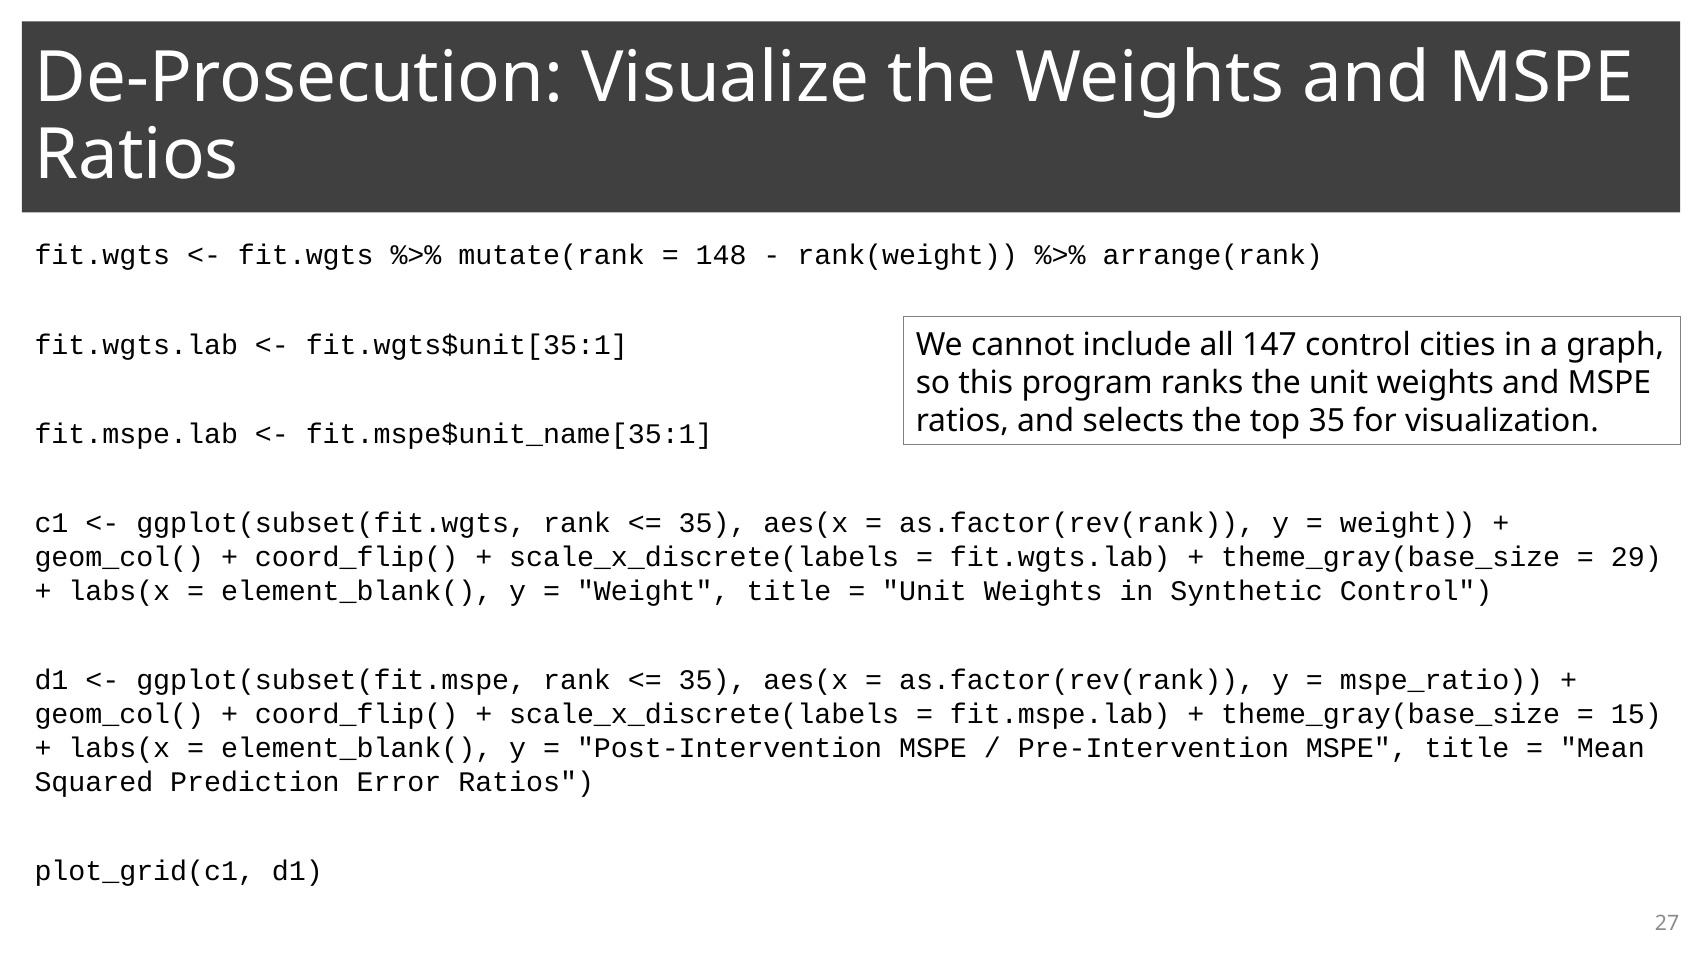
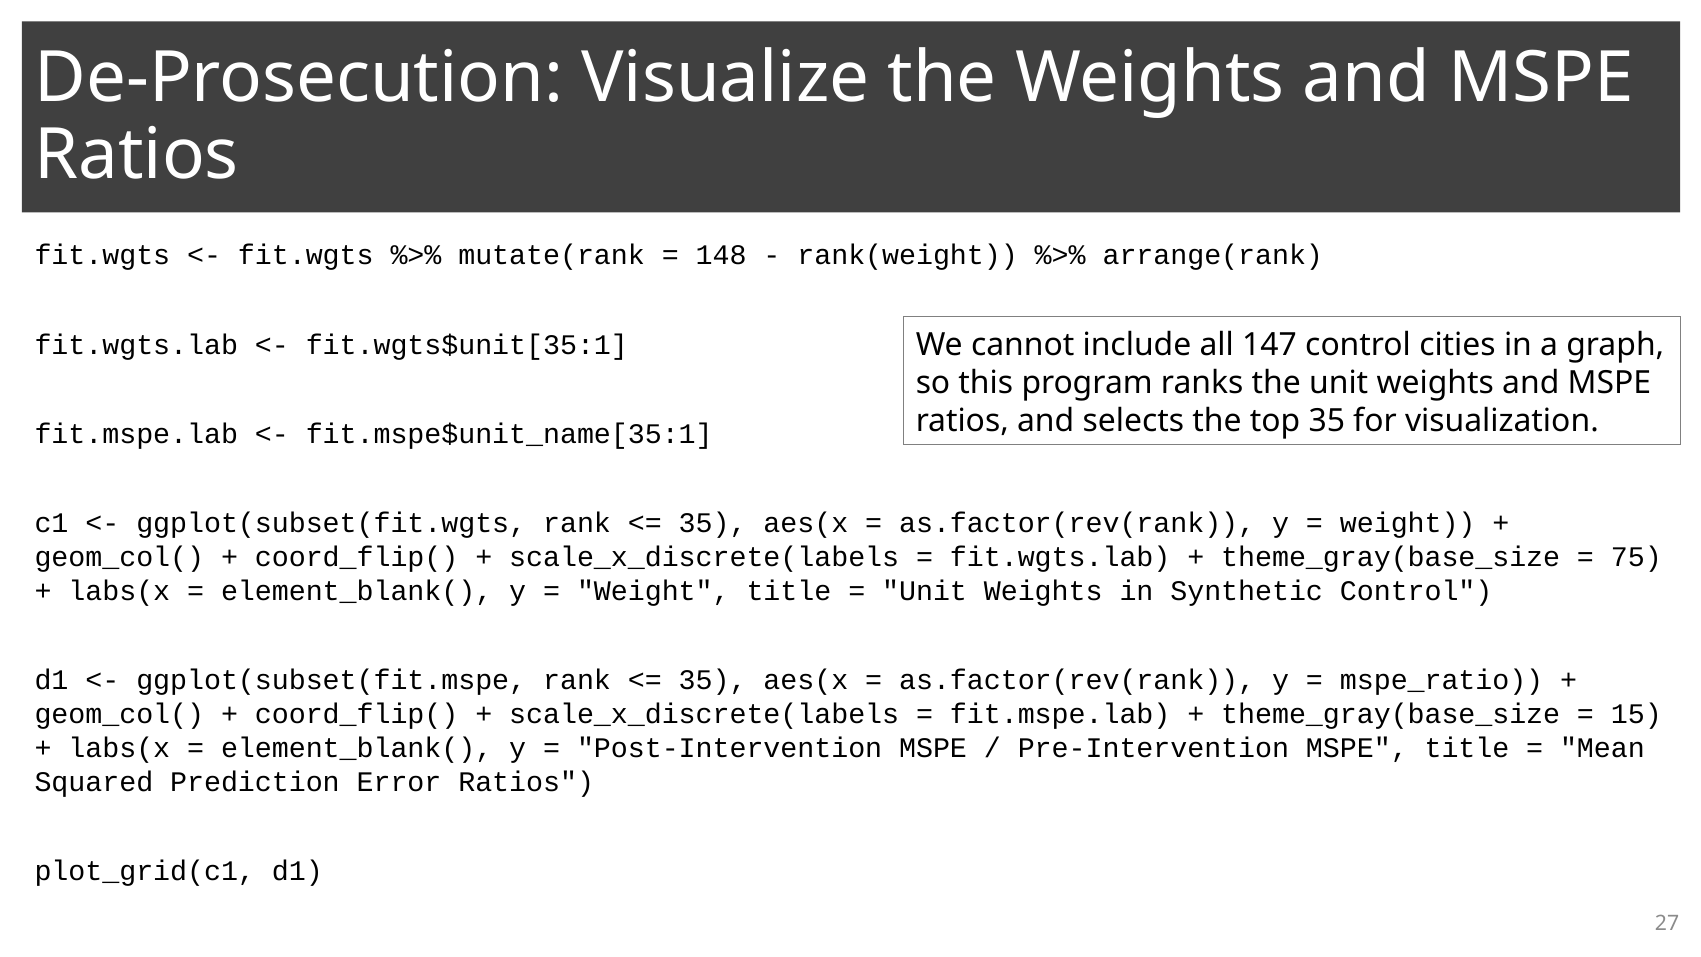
29: 29 -> 75
